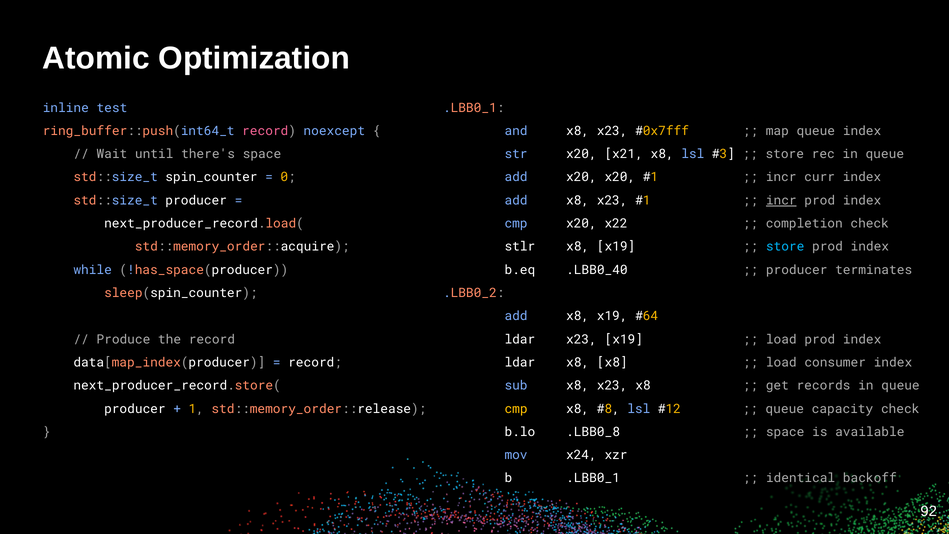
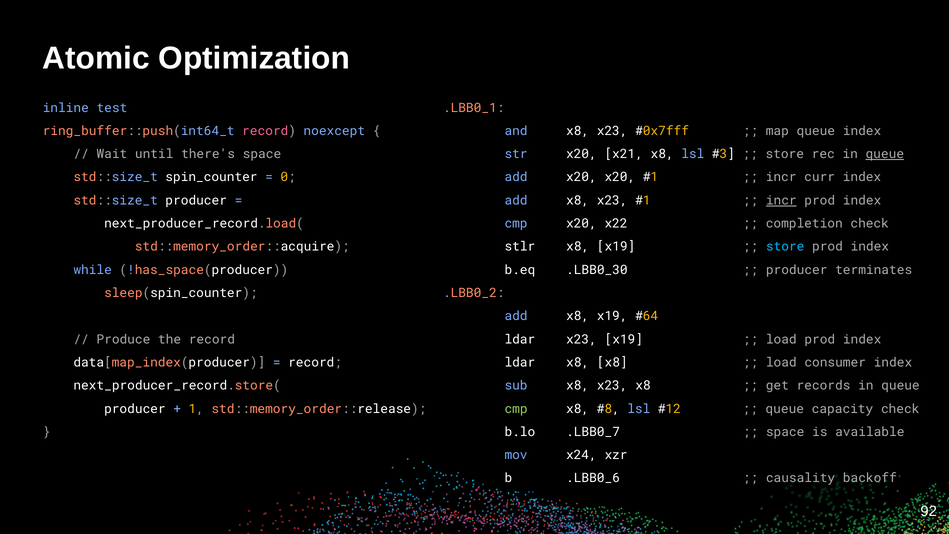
queue at (885, 154) underline: none -> present
.LBB0_40: .LBB0_40 -> .LBB0_30
cmp at (516, 409) colour: yellow -> light green
.LBB0_8: .LBB0_8 -> .LBB0_7
b .LBB0_1: .LBB0_1 -> .LBB0_6
identical: identical -> causality
